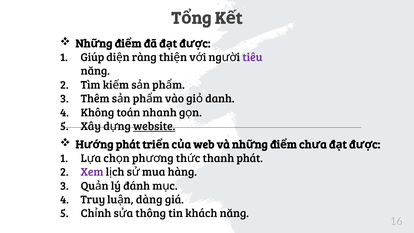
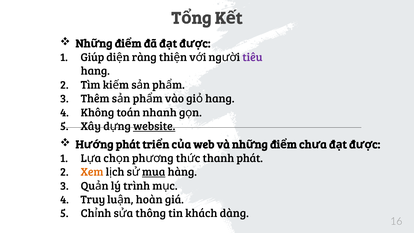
năng at (95, 71): năng -> hang
danh at (219, 99): danh -> hang
Xem colour: purple -> orange
mua underline: none -> present
đánh: đánh -> trình
dàng: dàng -> hoàn
khách năng: năng -> dàng
